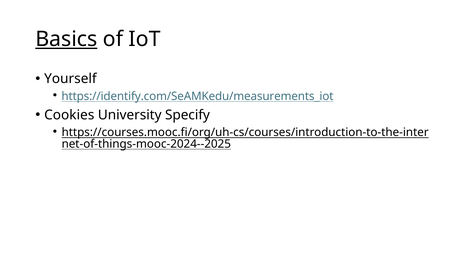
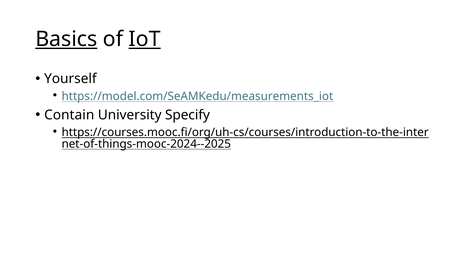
IoT underline: none -> present
https://identify.com/SeAMKedu/measurements_iot: https://identify.com/SeAMKedu/measurements_iot -> https://model.com/SeAMKedu/measurements_iot
Cookies: Cookies -> Contain
